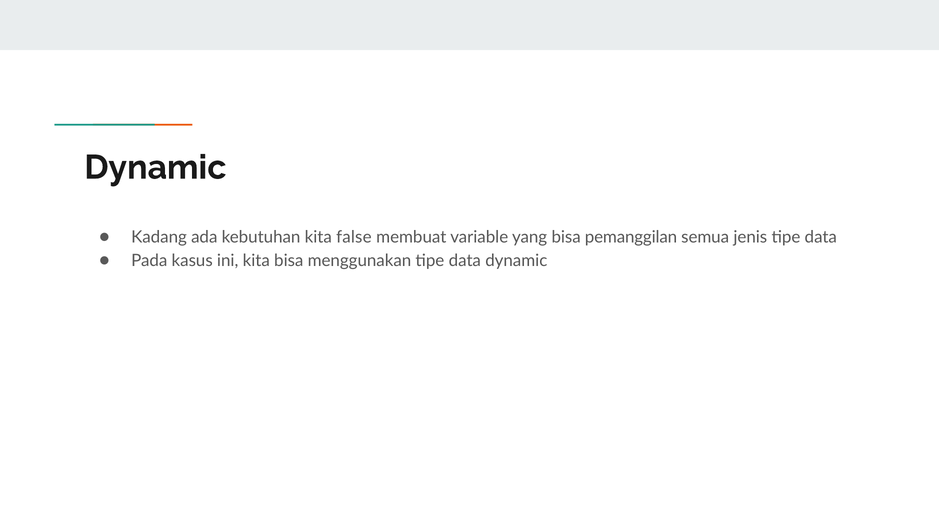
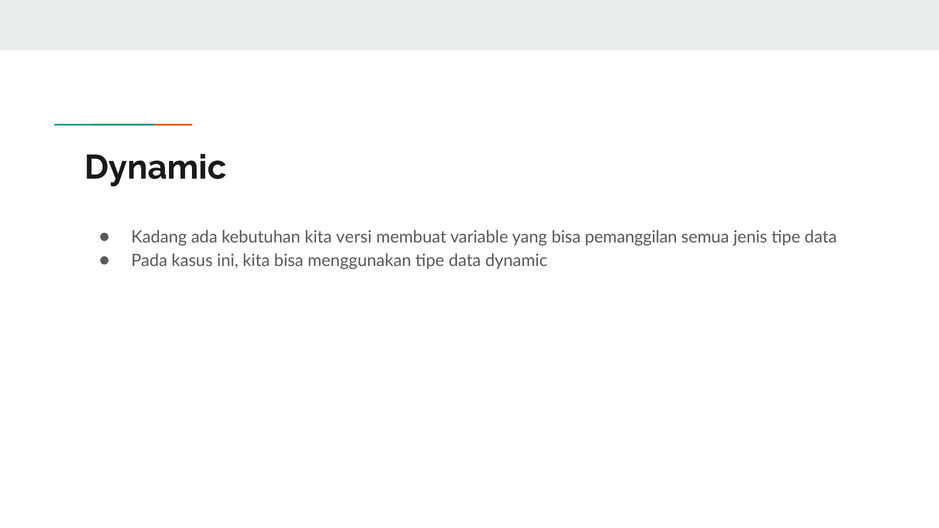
false: false -> versi
